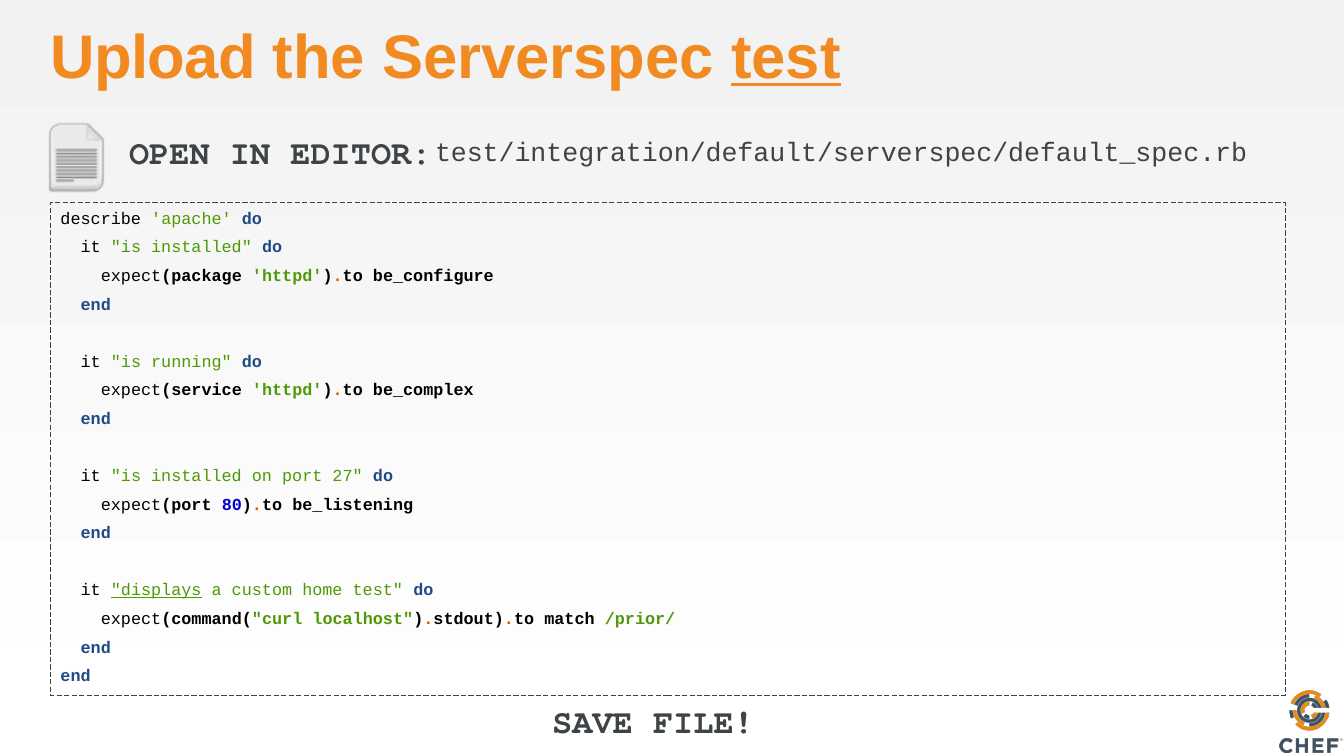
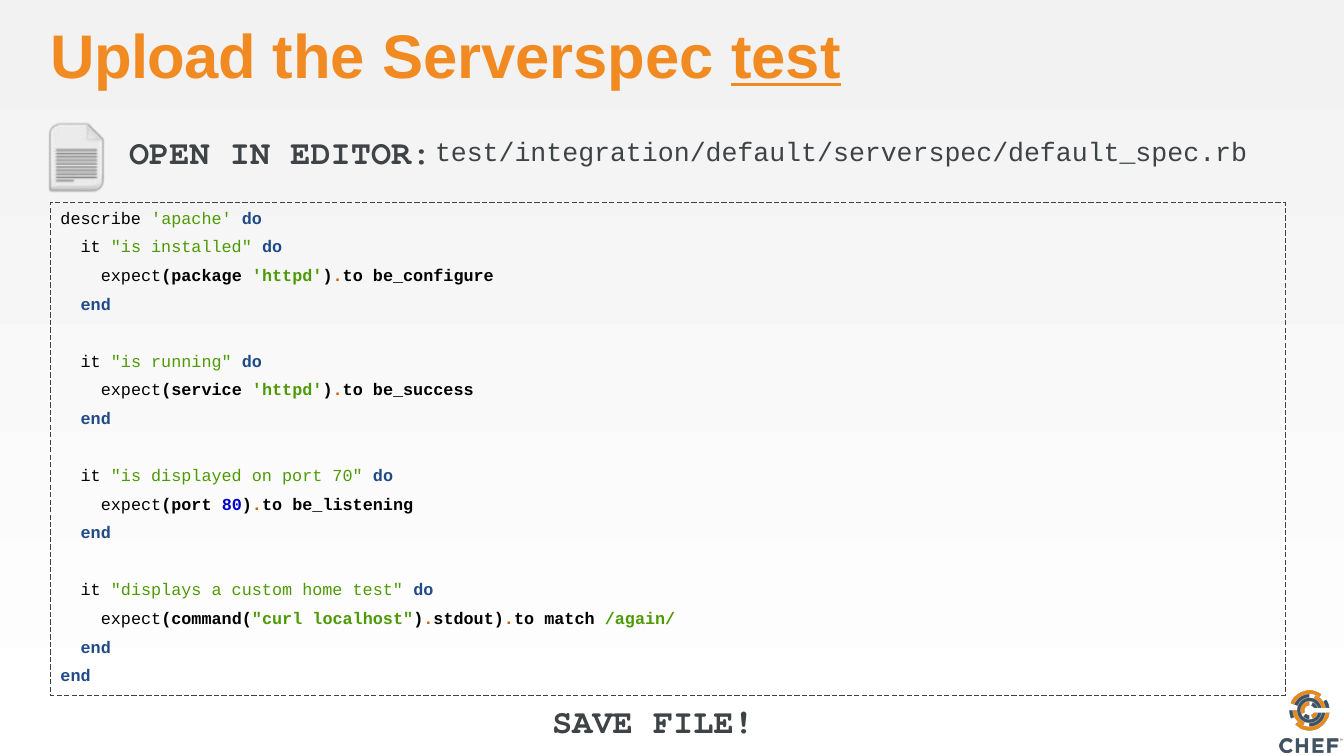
be_complex: be_complex -> be_success
installed at (196, 476): installed -> displayed
27: 27 -> 70
displays underline: present -> none
/prior/: /prior/ -> /again/
